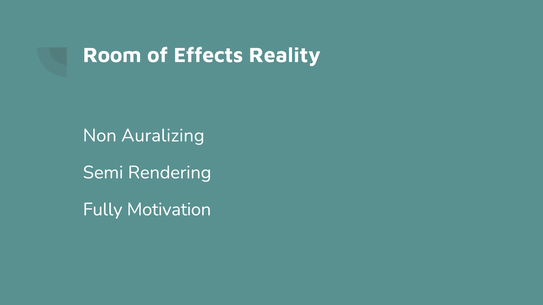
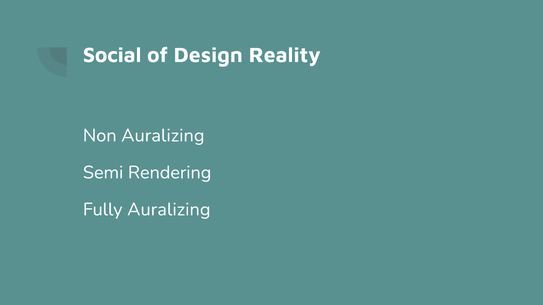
Room: Room -> Social
Effects: Effects -> Design
Fully Motivation: Motivation -> Auralizing
